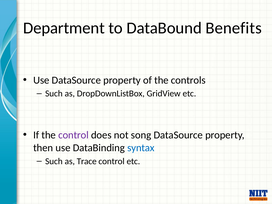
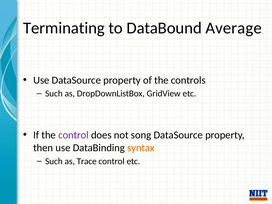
Department: Department -> Terminating
Benefits: Benefits -> Average
syntax colour: blue -> orange
